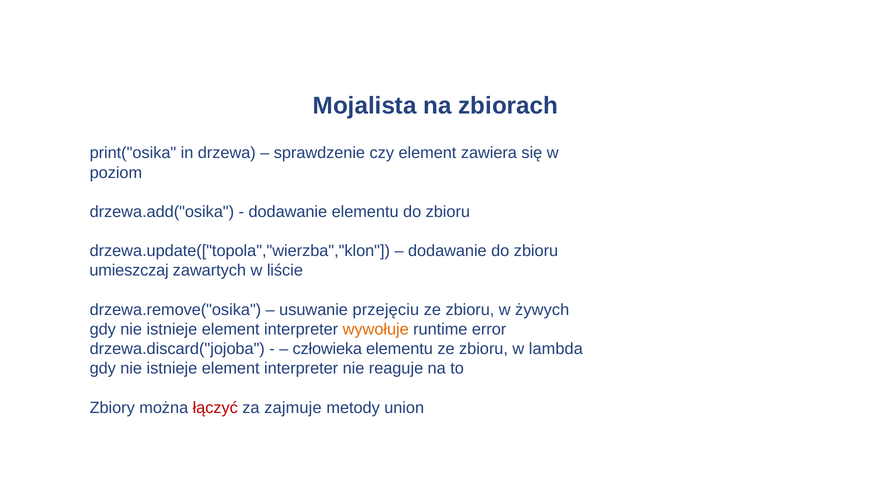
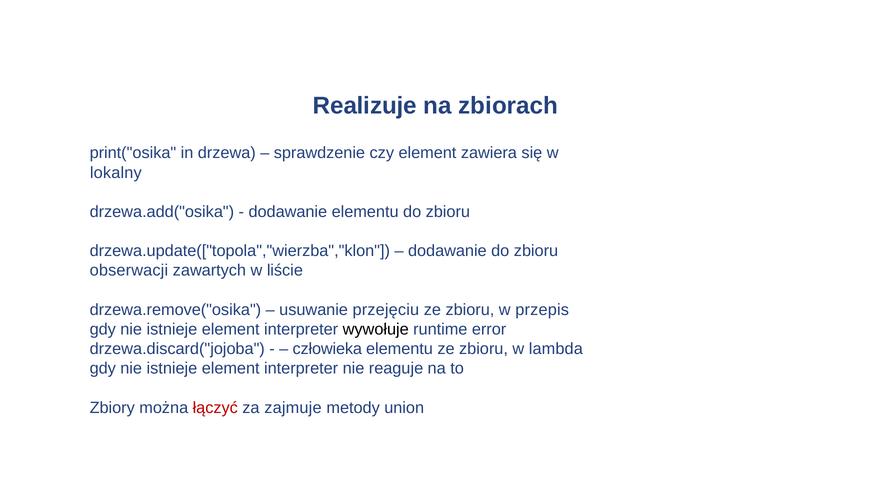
Mojalista: Mojalista -> Realizuje
poziom: poziom -> lokalny
umieszczaj: umieszczaj -> obserwacji
żywych: żywych -> przepis
wywołuje colour: orange -> black
